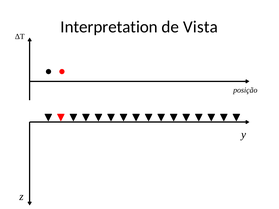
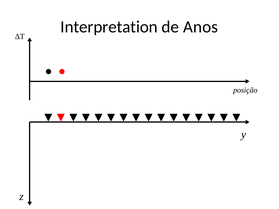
Vista: Vista -> Anos
